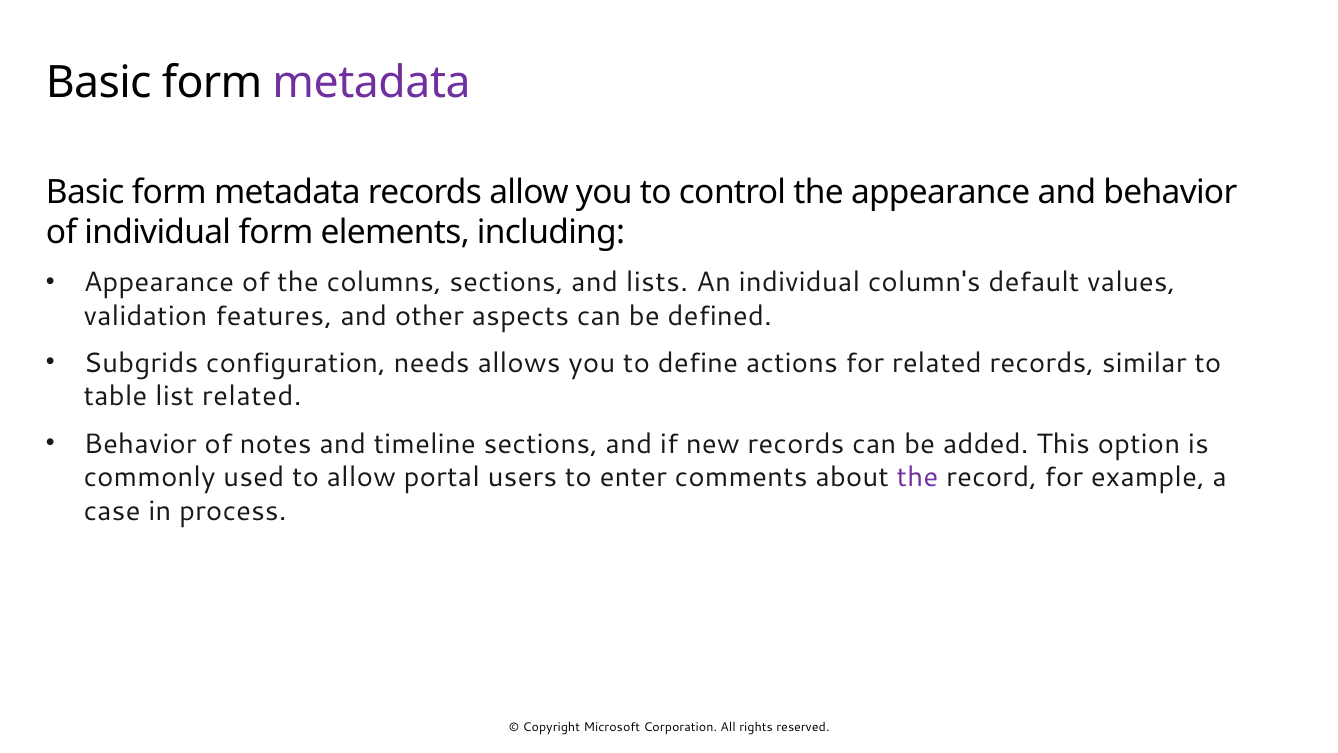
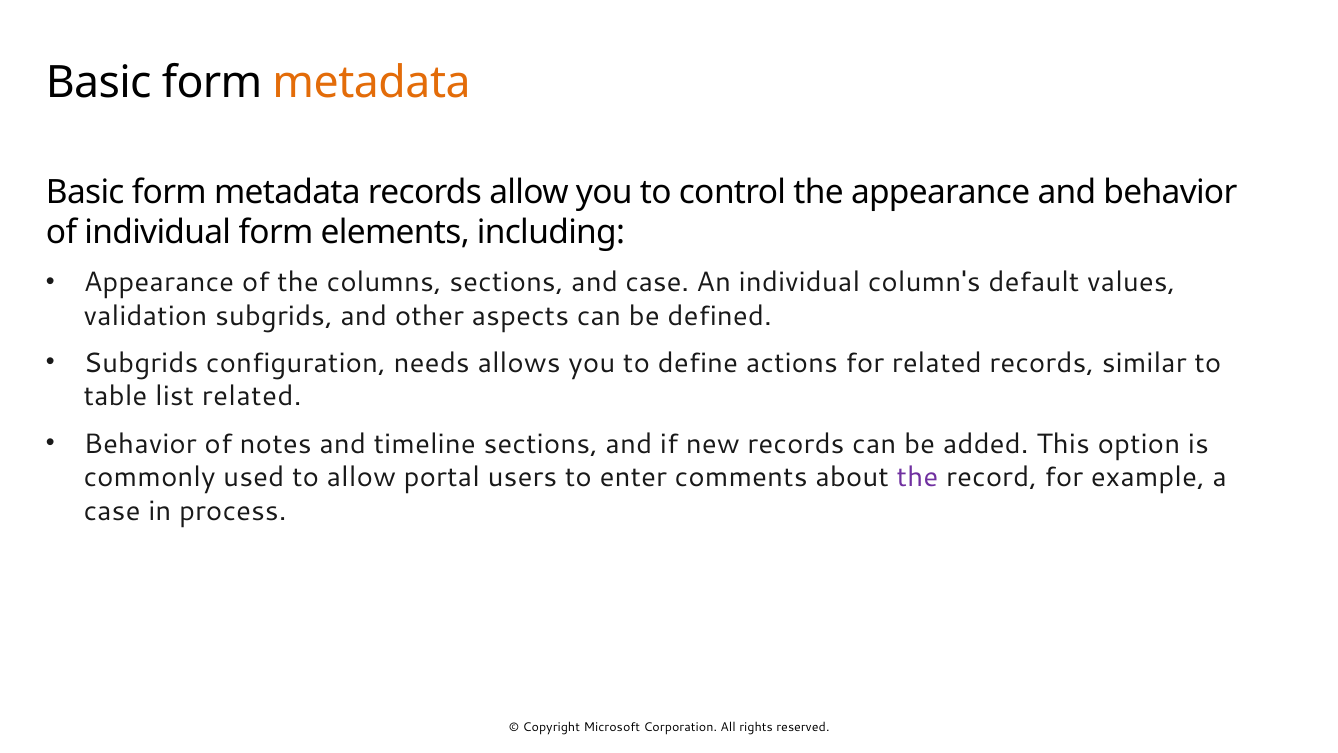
metadata at (372, 82) colour: purple -> orange
and lists: lists -> case
validation features: features -> subgrids
